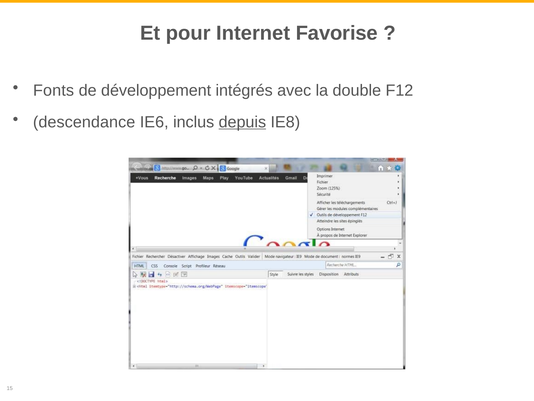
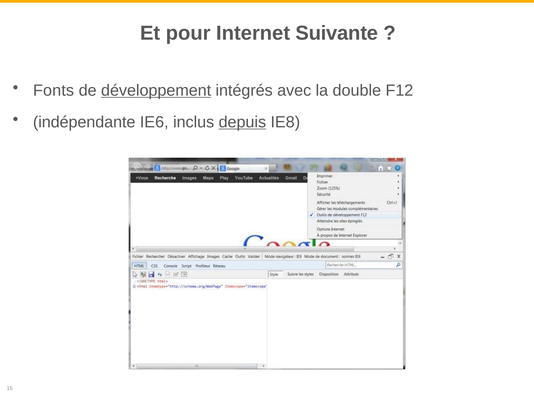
Favorise: Favorise -> Suivante
développement underline: none -> present
descendance: descendance -> indépendante
